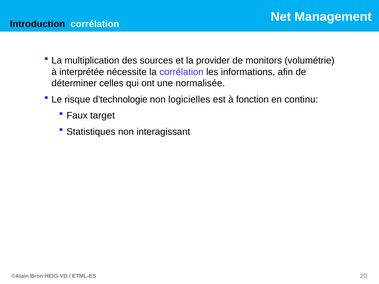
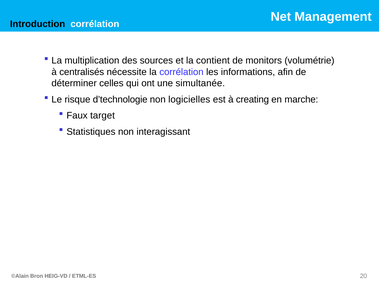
provider: provider -> contient
interprétée: interprétée -> centralisés
normalisée: normalisée -> simultanée
fonction: fonction -> creating
continu: continu -> marche
